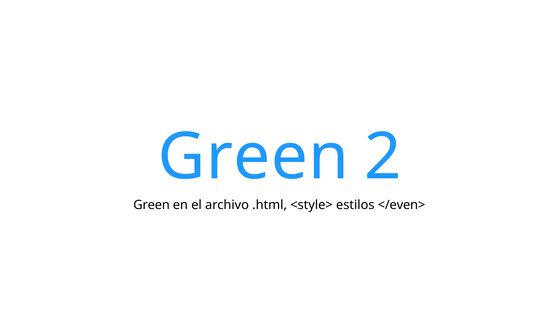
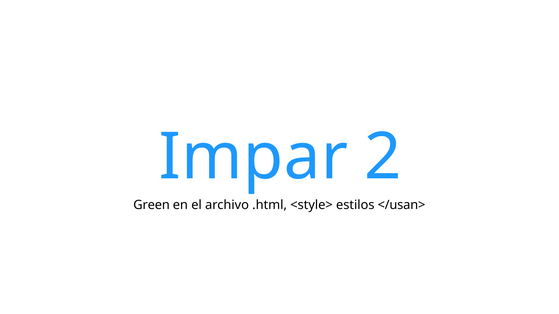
Green at (253, 157): Green -> Impar
</even>: </even> -> </usan>
